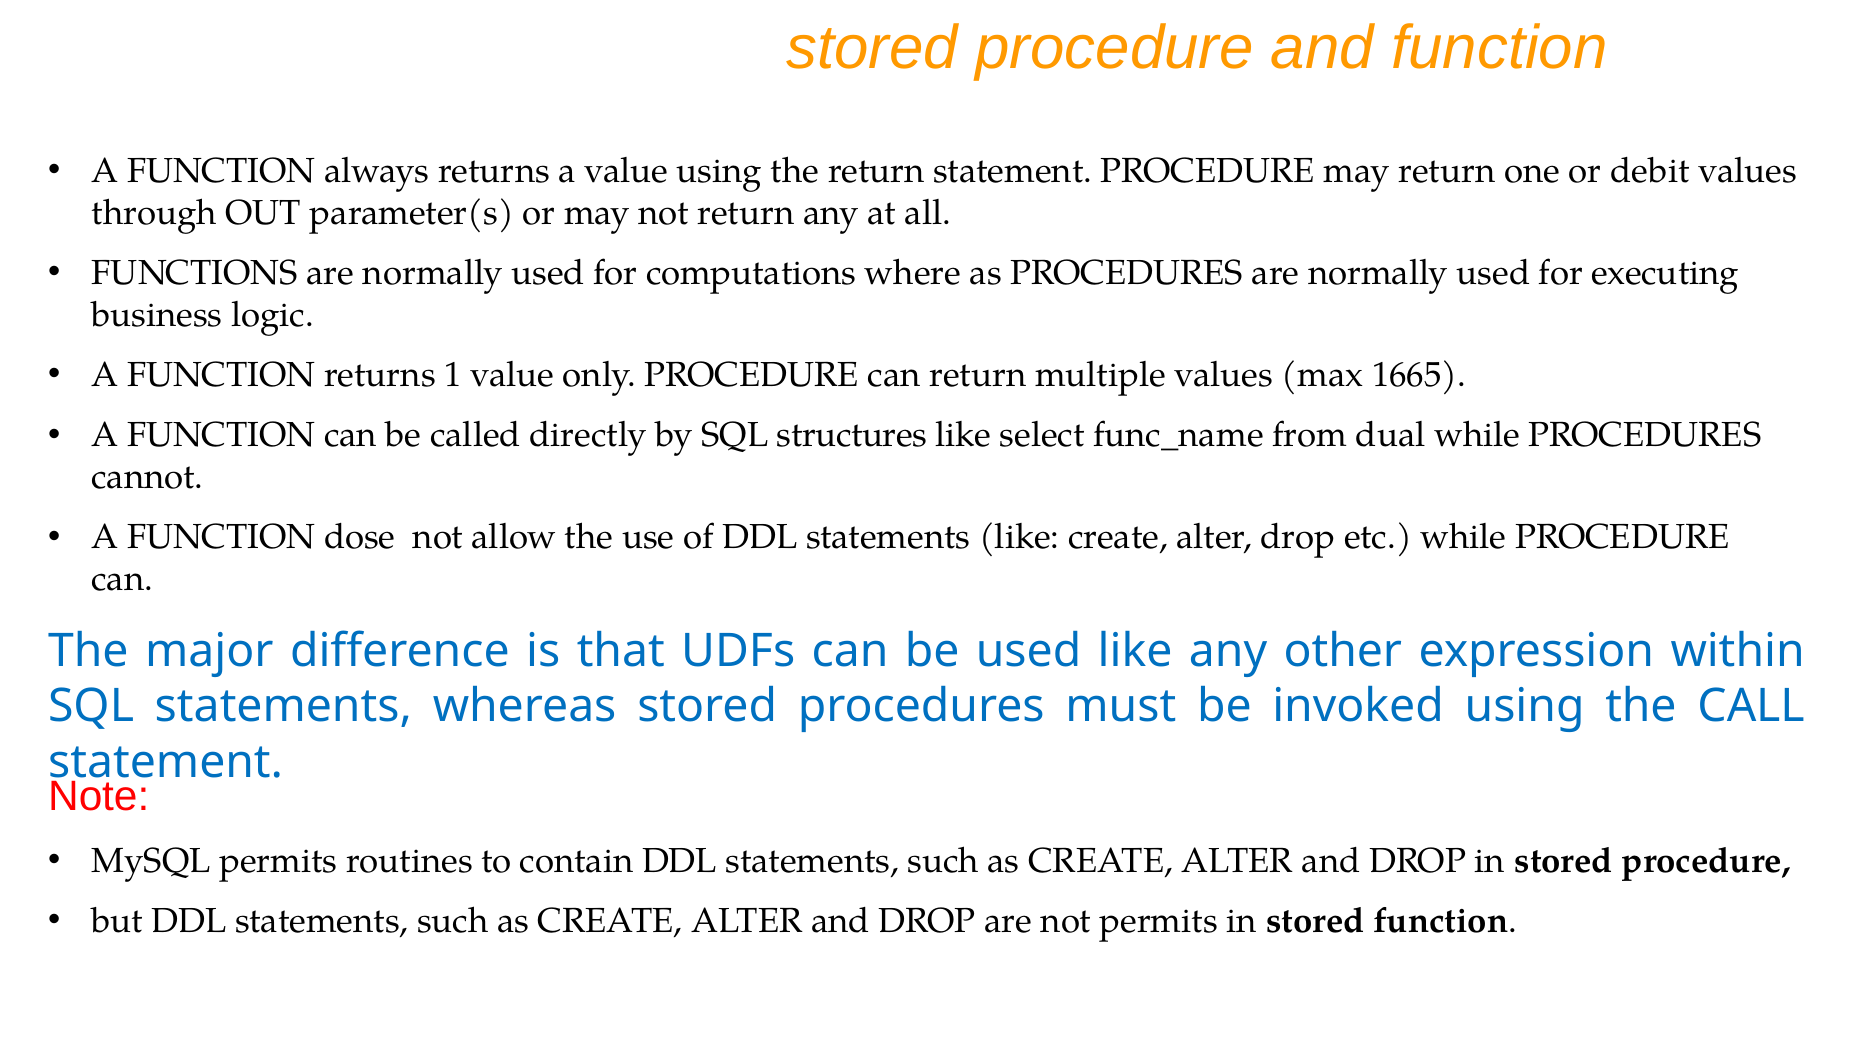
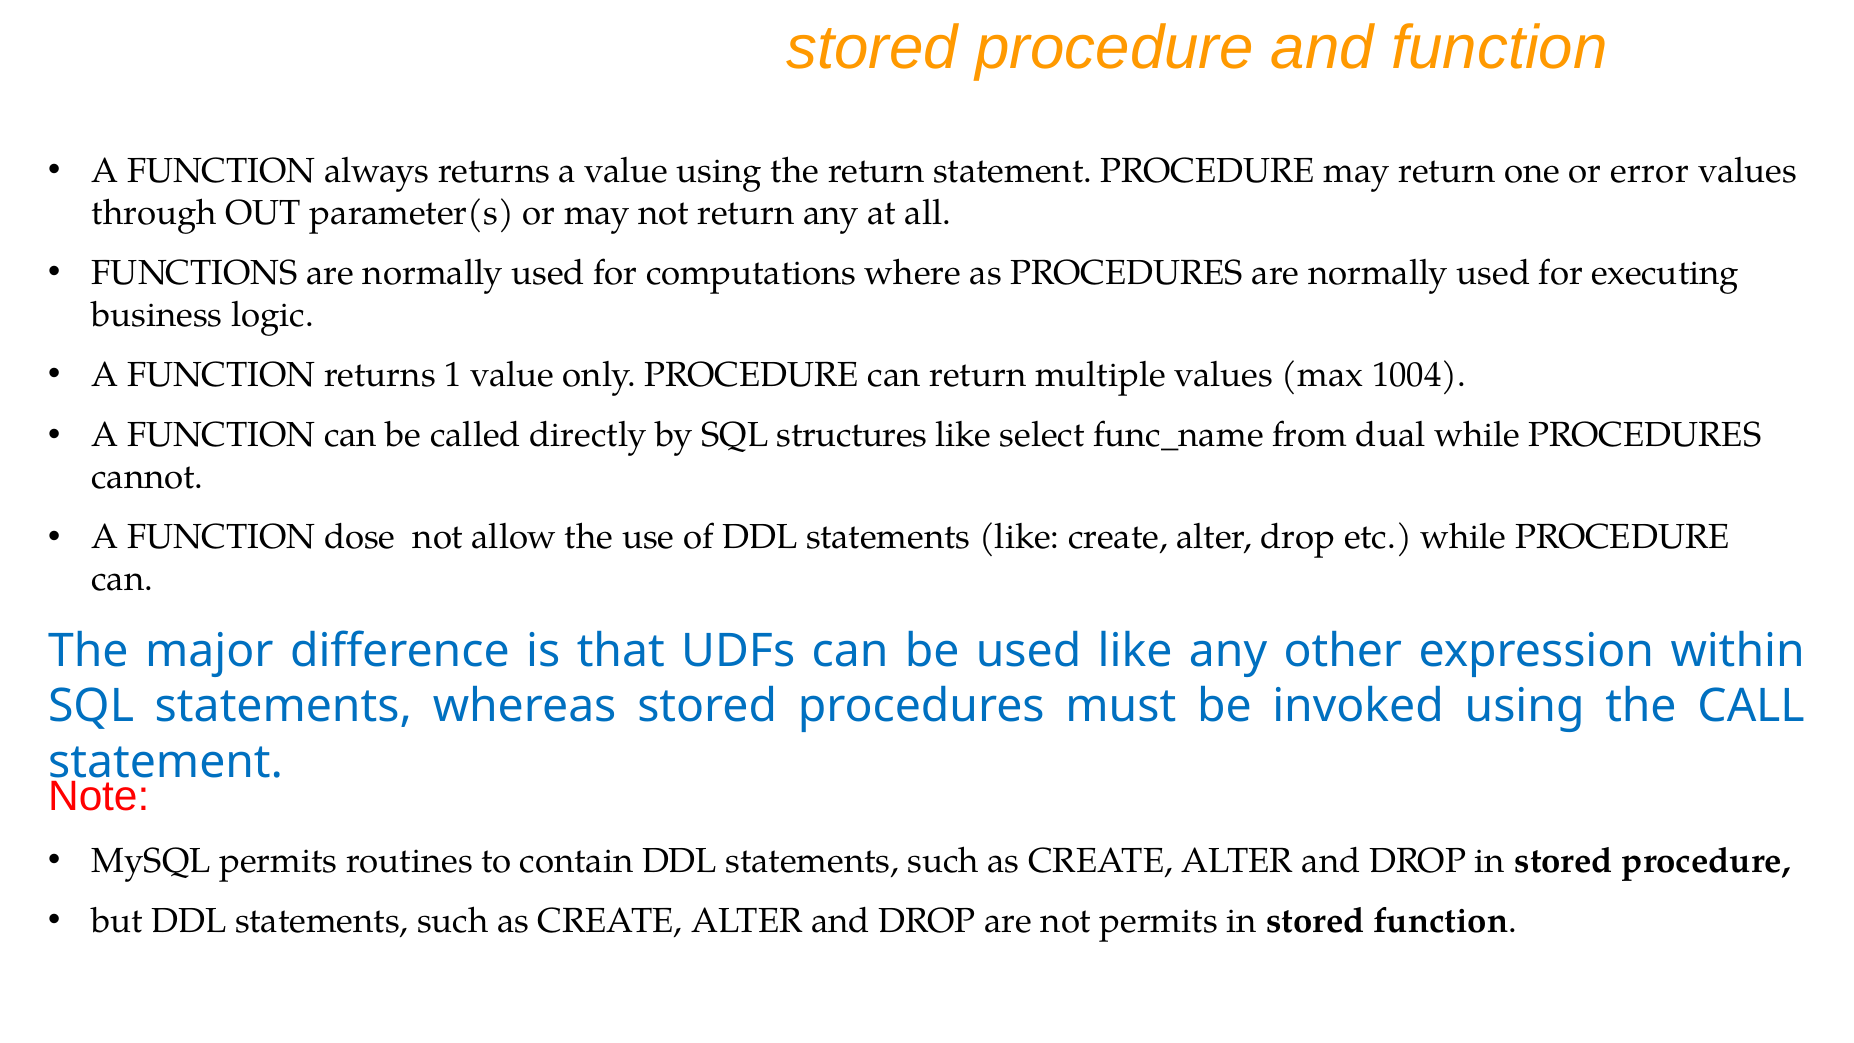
debit: debit -> error
1665: 1665 -> 1004
